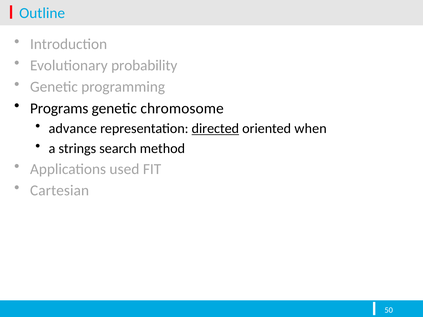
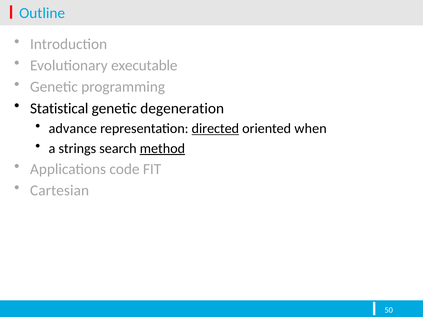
probability: probability -> executable
Programs: Programs -> Statistical
chromosome: chromosome -> degeneration
method underline: none -> present
used: used -> code
